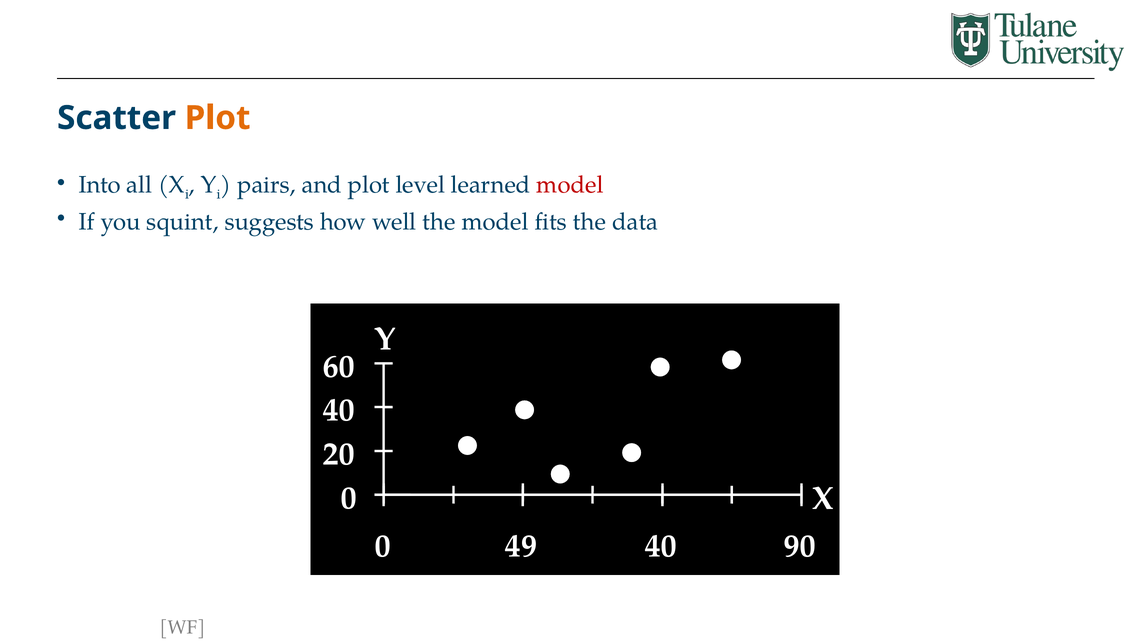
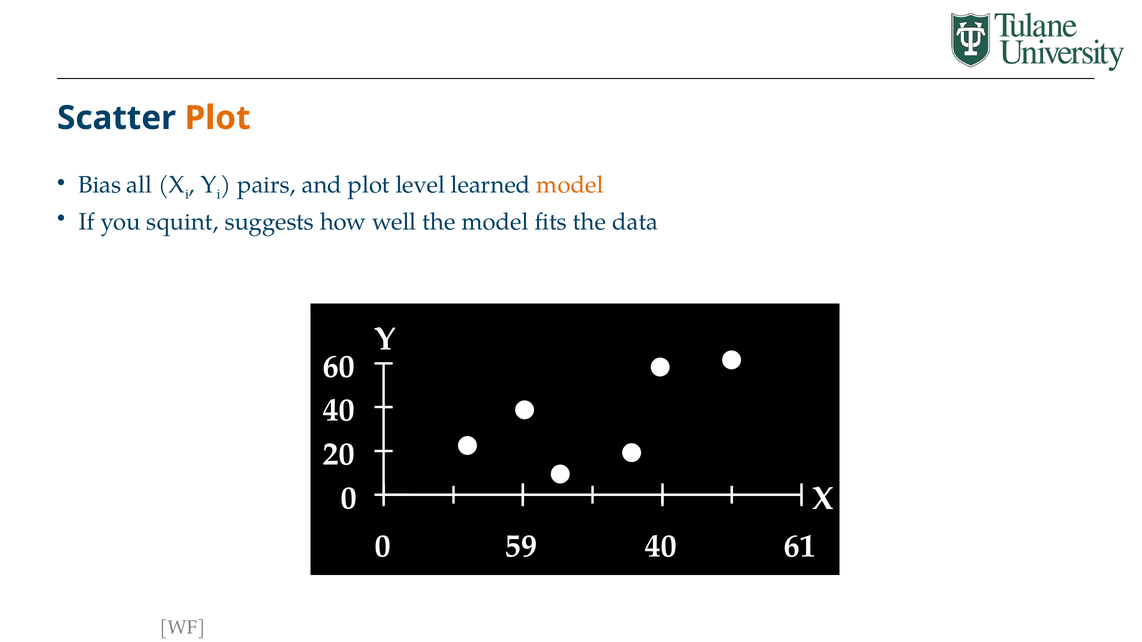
Into: Into -> Bias
model at (570, 185) colour: red -> orange
49: 49 -> 59
90: 90 -> 61
